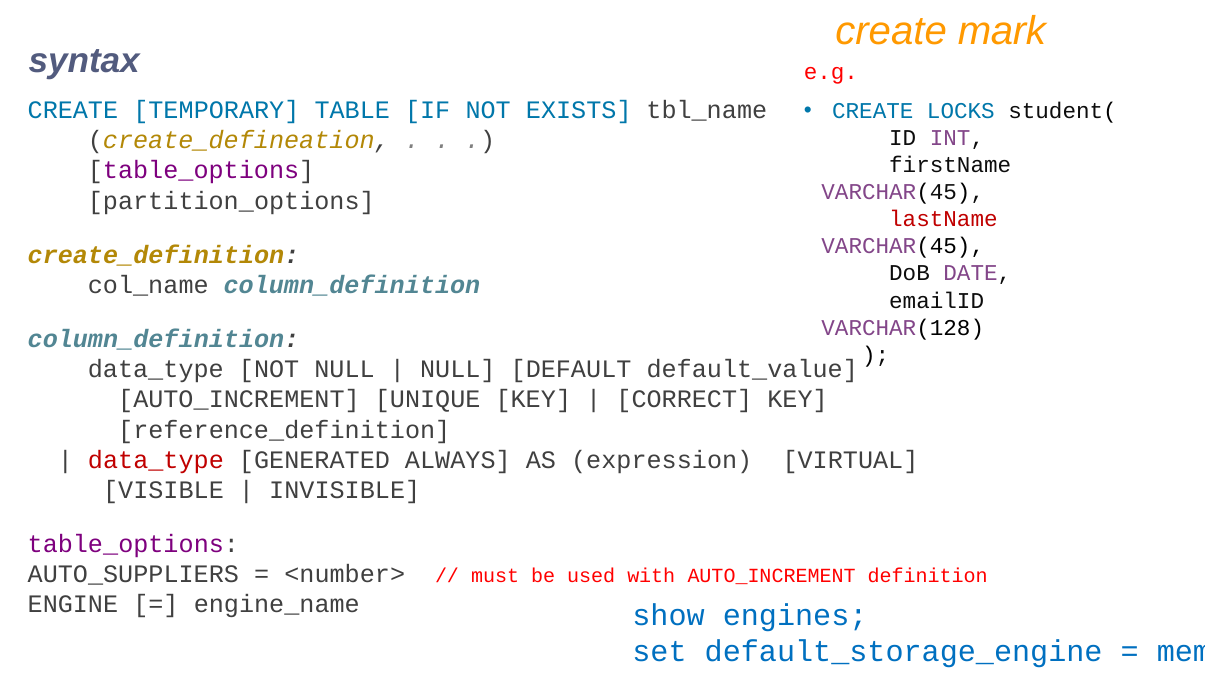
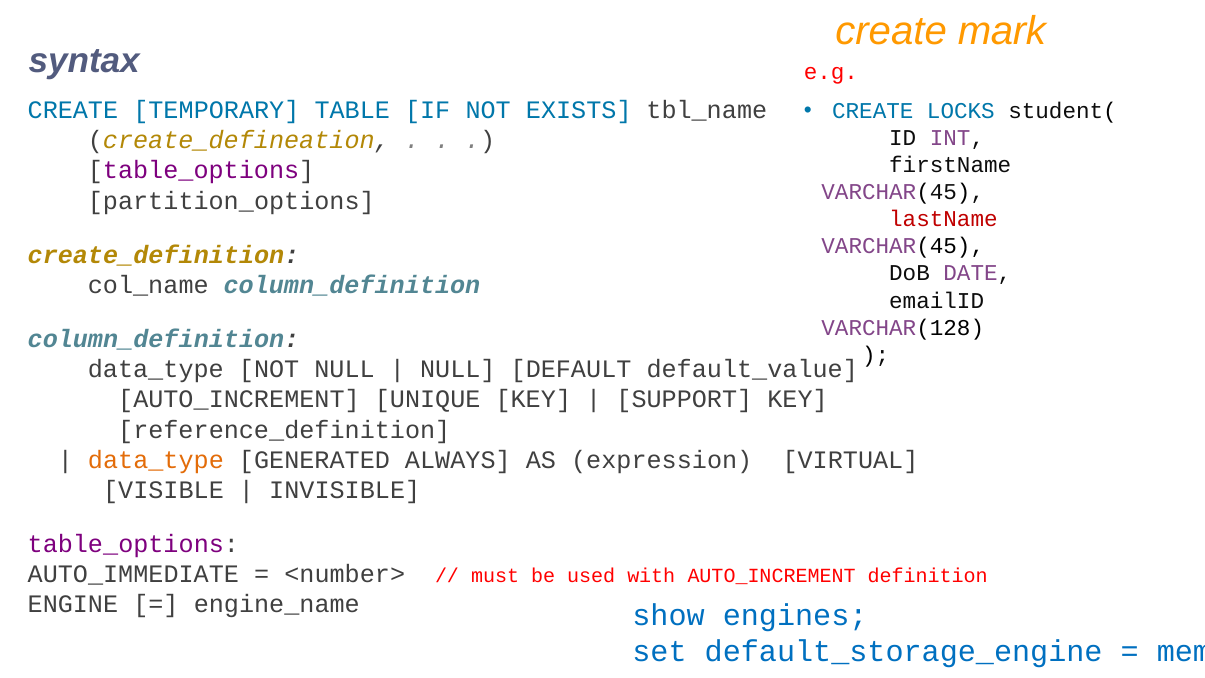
CORRECT: CORRECT -> SUPPORT
data_type at (156, 460) colour: red -> orange
AUTO_SUPPLIERS: AUTO_SUPPLIERS -> AUTO_IMMEDIATE
